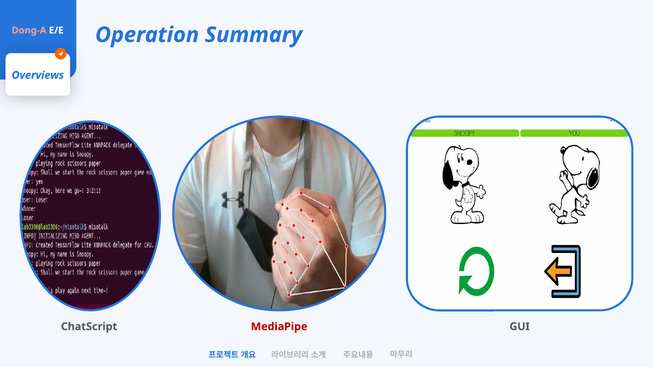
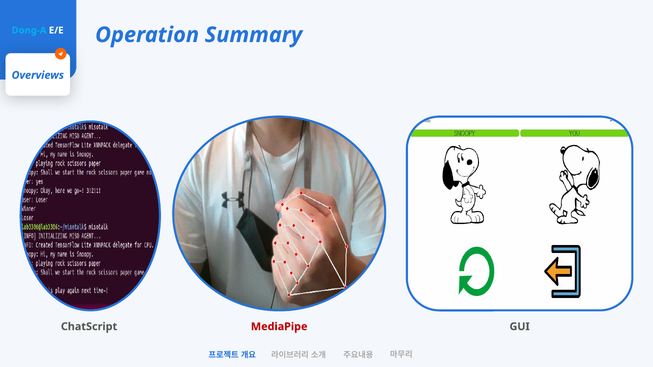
Dong-A colour: pink -> light blue
